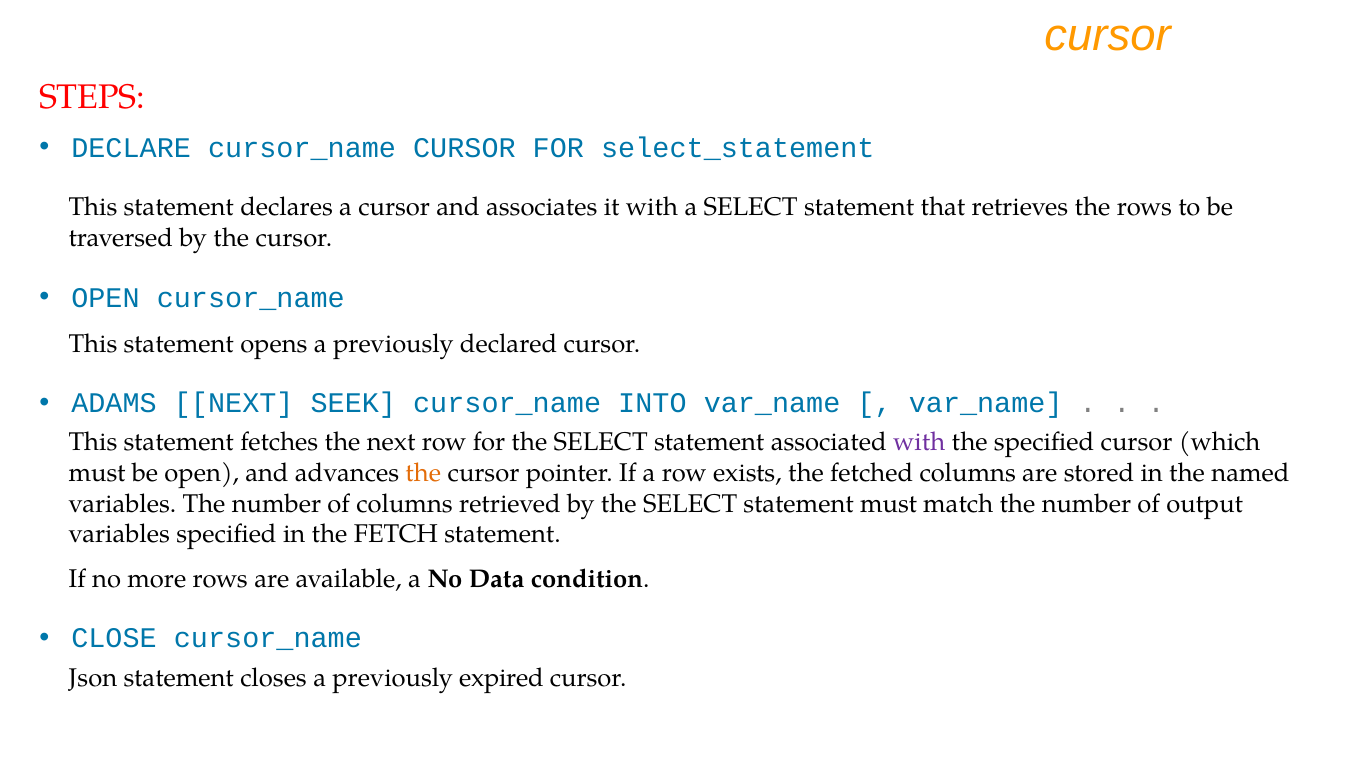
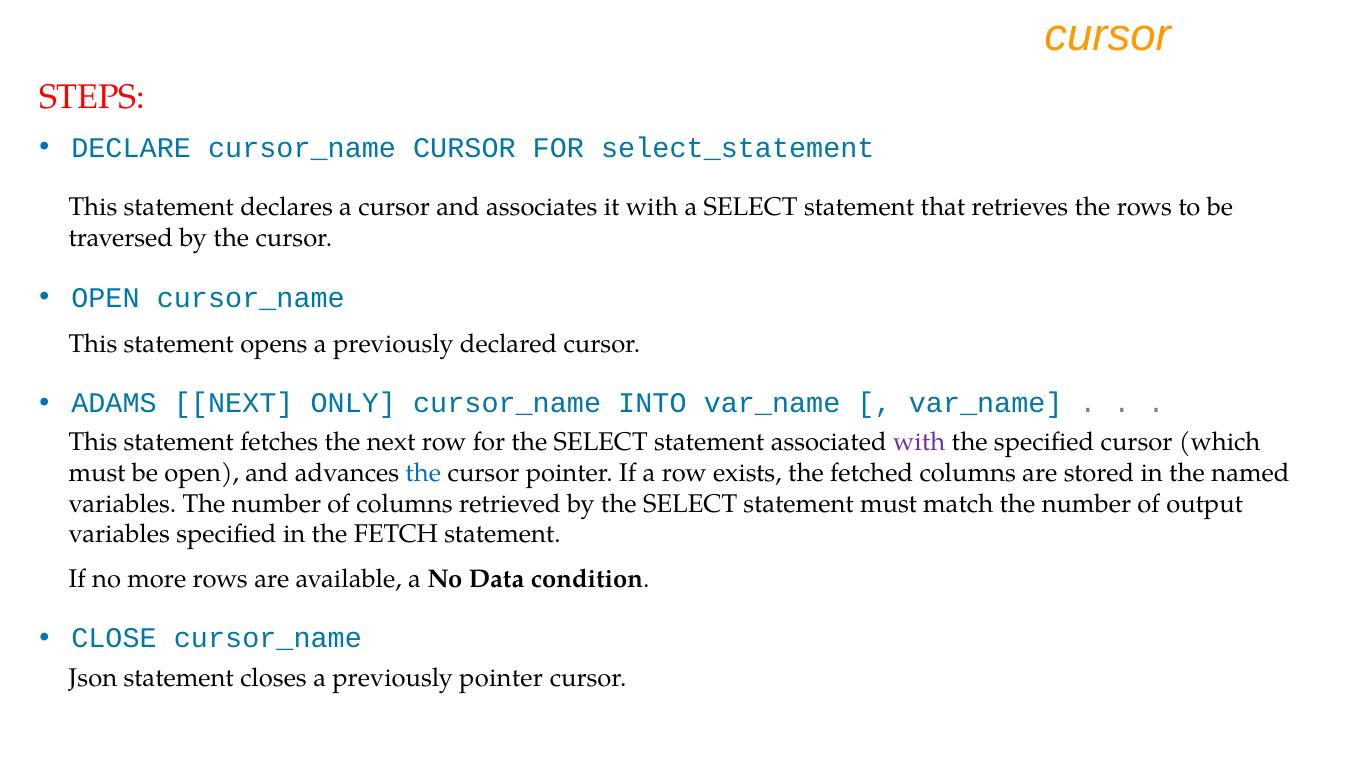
SEEK: SEEK -> ONLY
the at (423, 473) colour: orange -> blue
previously expired: expired -> pointer
